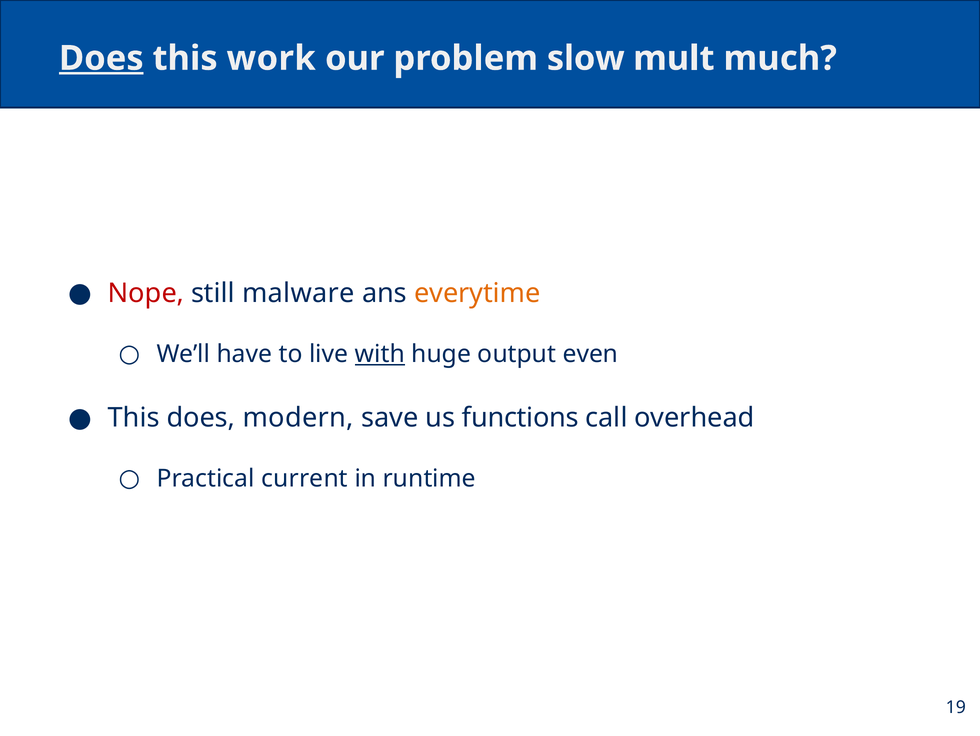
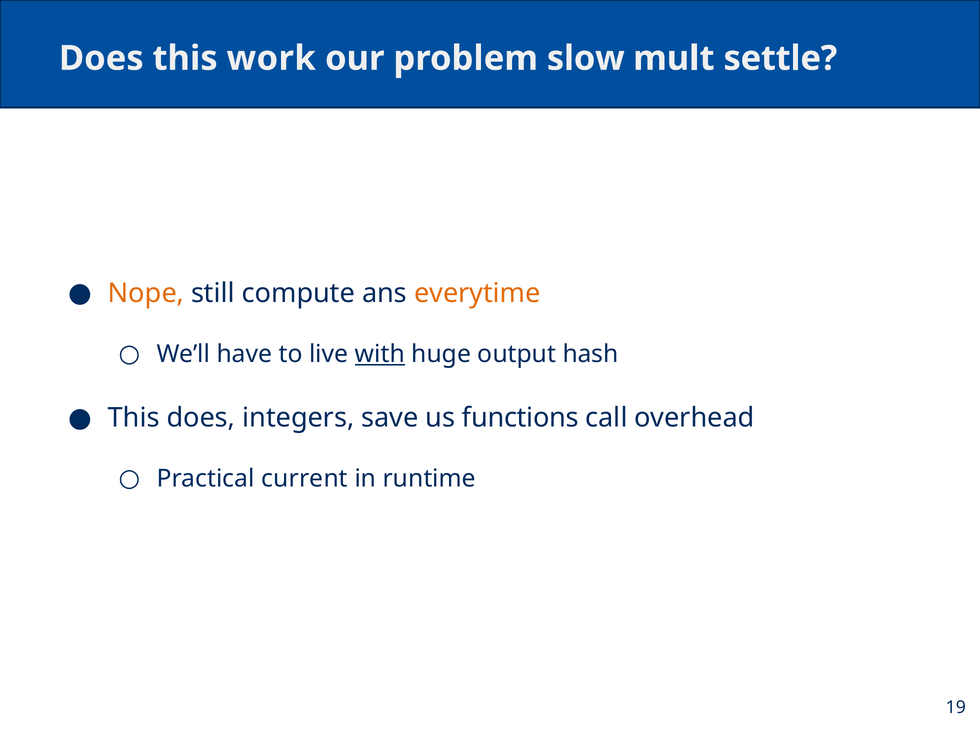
Does at (101, 58) underline: present -> none
much: much -> settle
Nope colour: red -> orange
malware: malware -> compute
even: even -> hash
modern: modern -> integers
